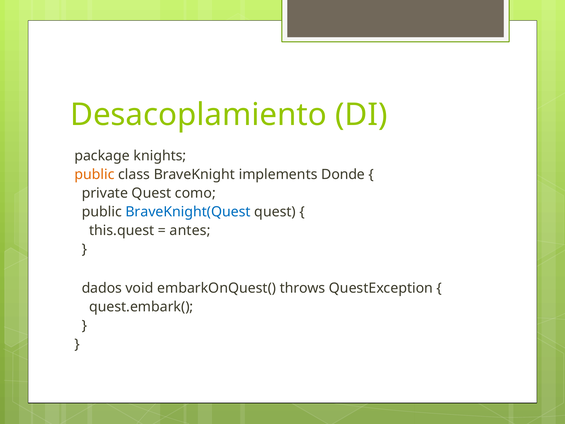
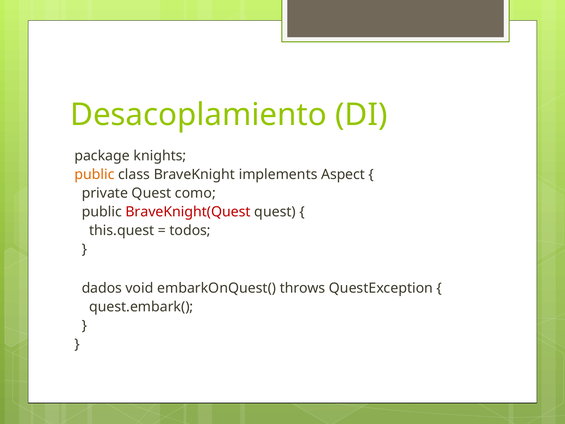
Donde: Donde -> Aspect
BraveKnight(Quest colour: blue -> red
antes: antes -> todos
